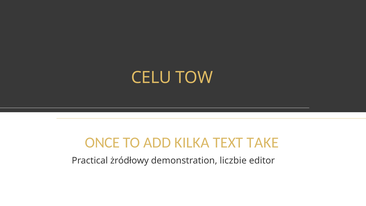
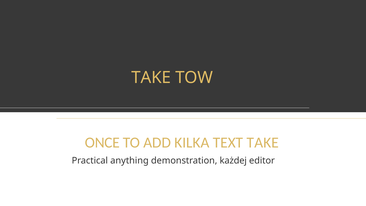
CELU at (151, 78): CELU -> TAKE
żródłowy: żródłowy -> anything
liczbie: liczbie -> każdej
